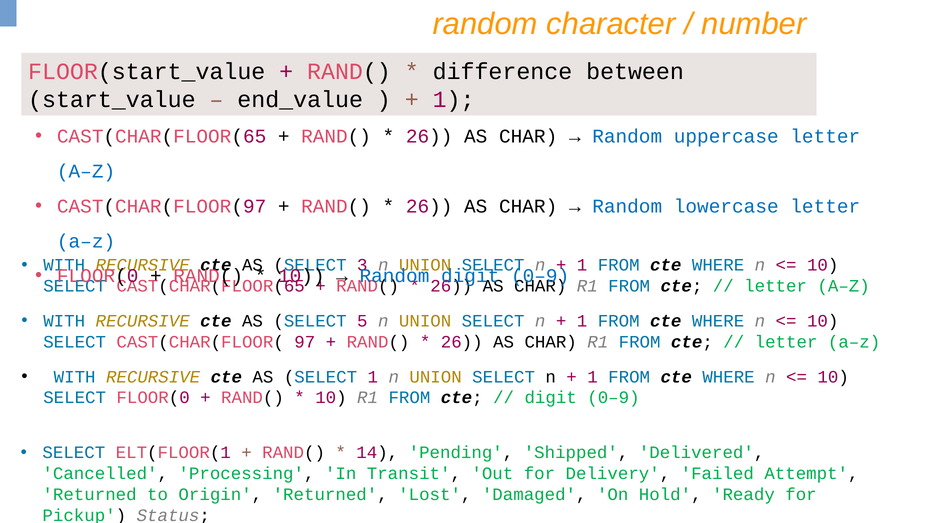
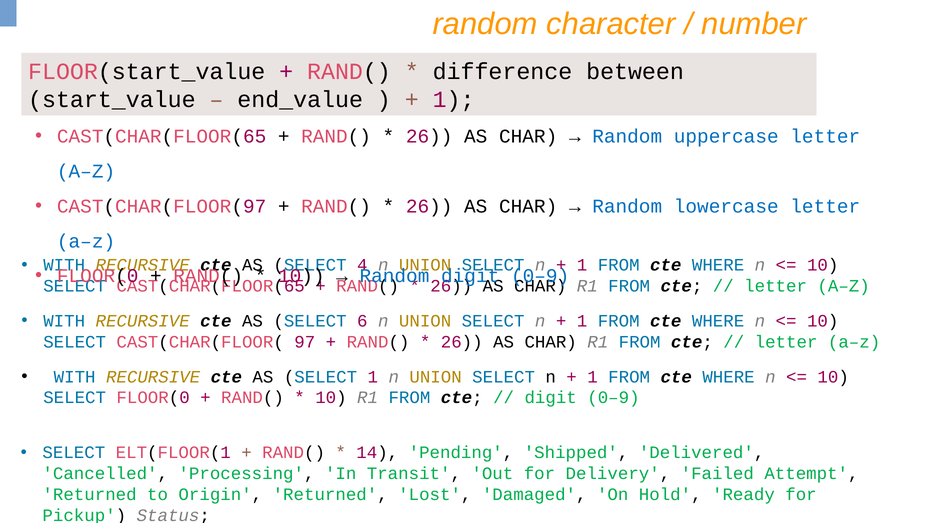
3: 3 -> 4
5: 5 -> 6
